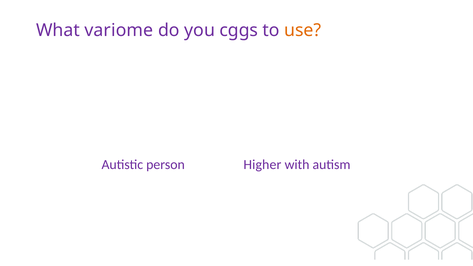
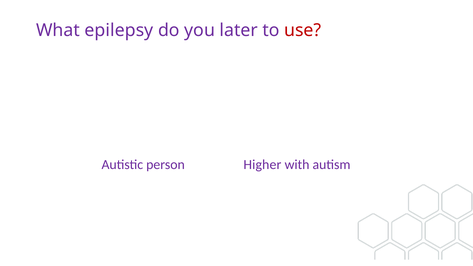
variome: variome -> epilepsy
cggs: cggs -> later
use colour: orange -> red
